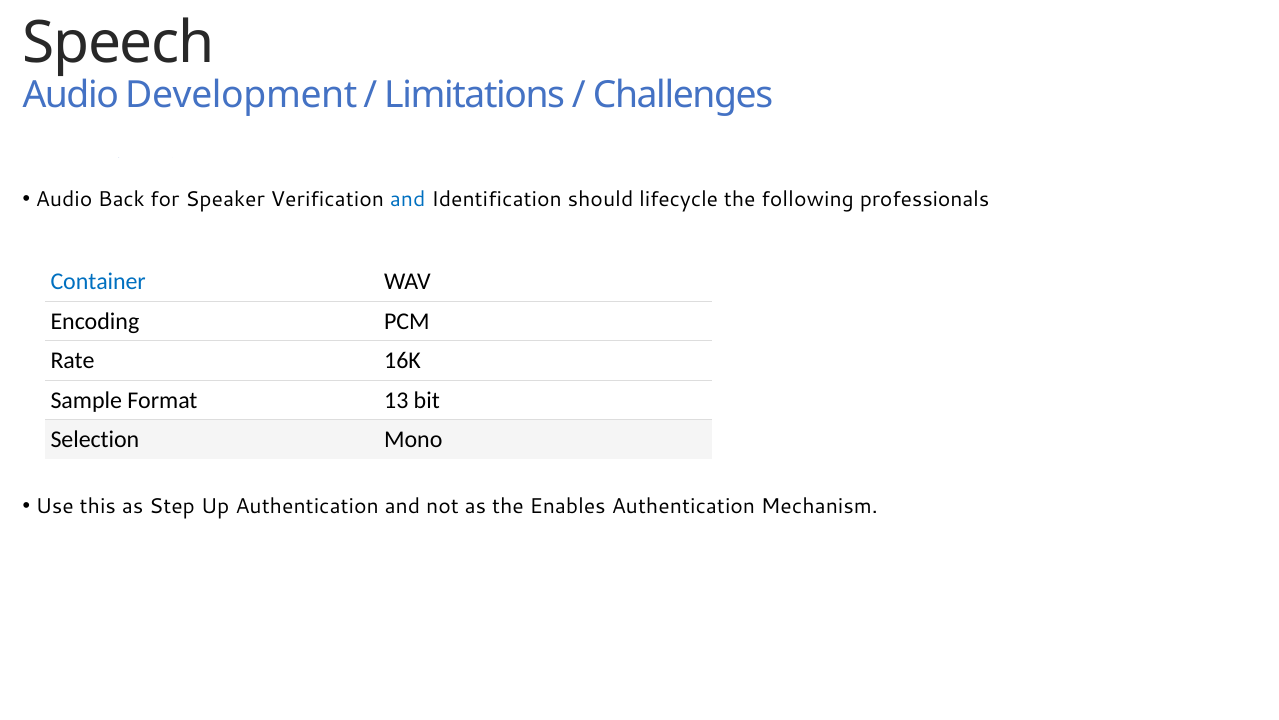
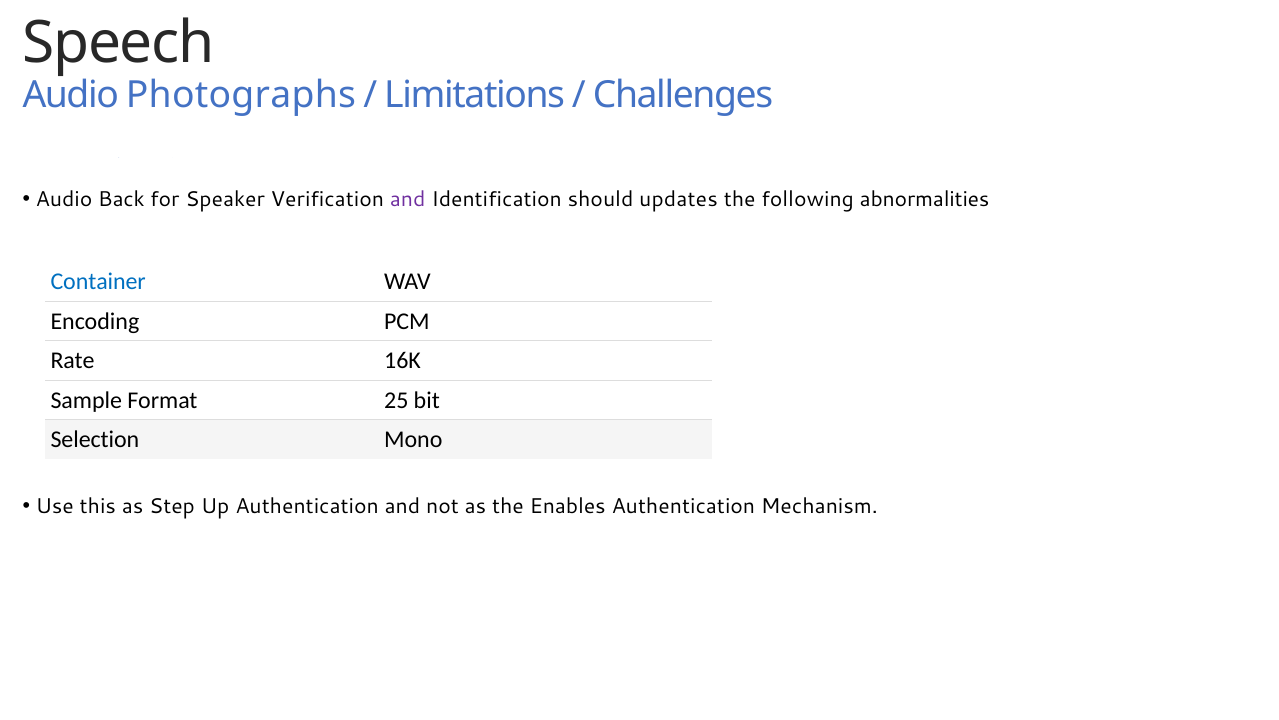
Development: Development -> Photographs
and at (408, 199) colour: blue -> purple
lifecycle: lifecycle -> updates
professionals: professionals -> abnormalities
13: 13 -> 25
